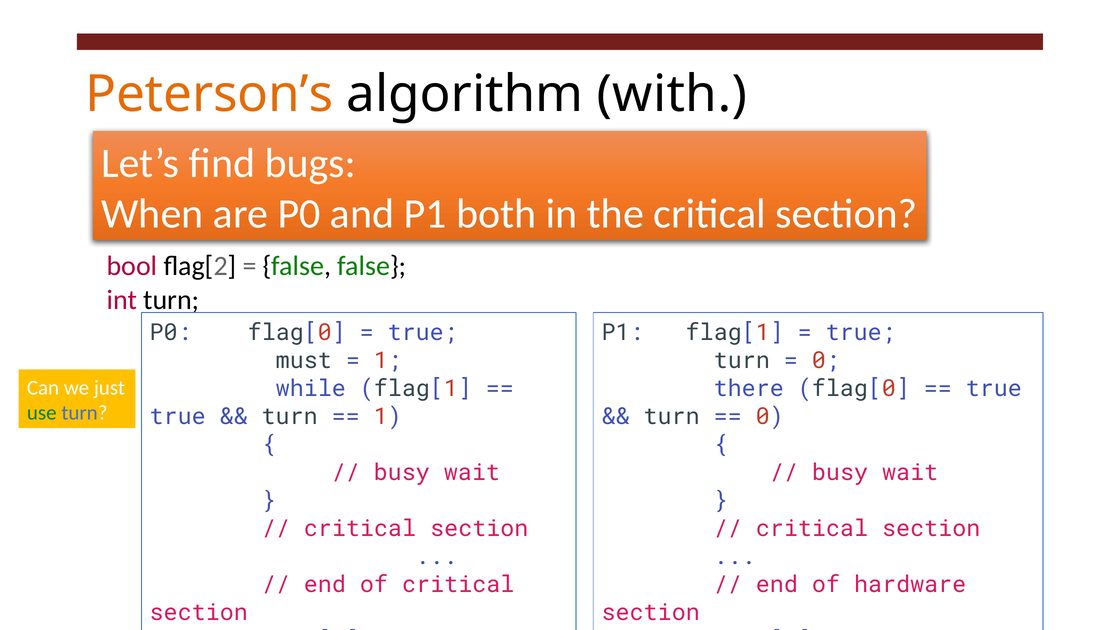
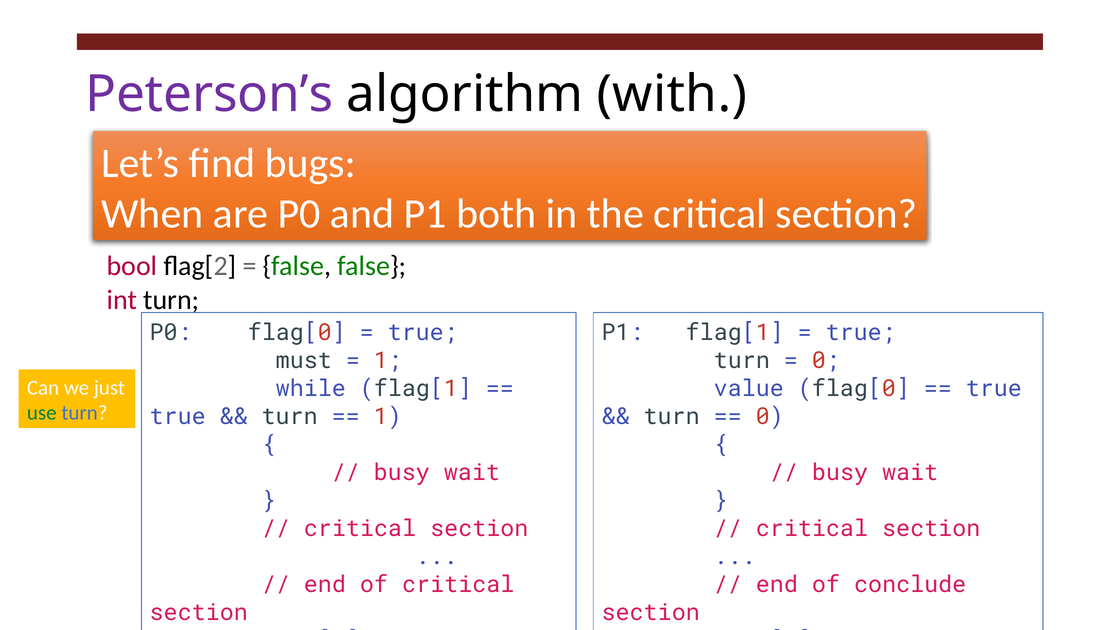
Peterson’s colour: orange -> purple
there: there -> value
hardware: hardware -> conclude
